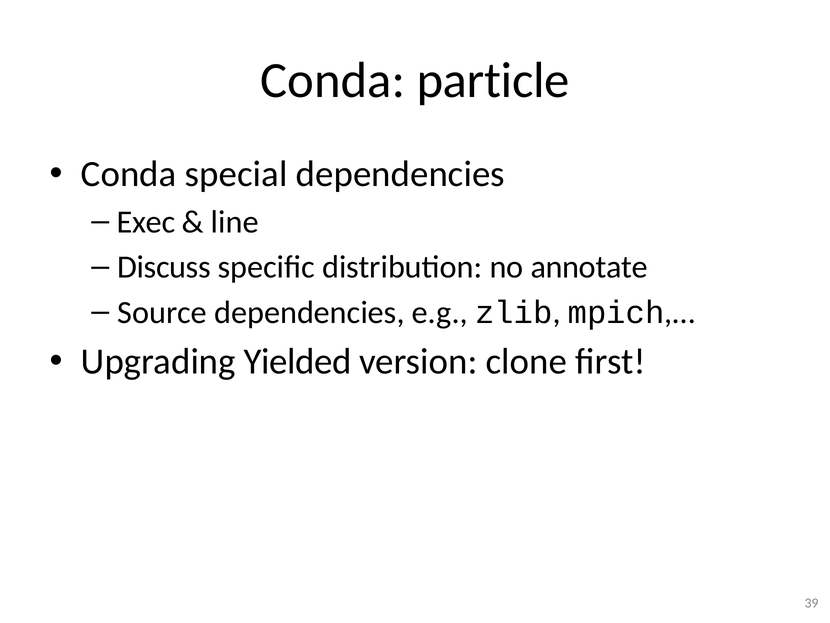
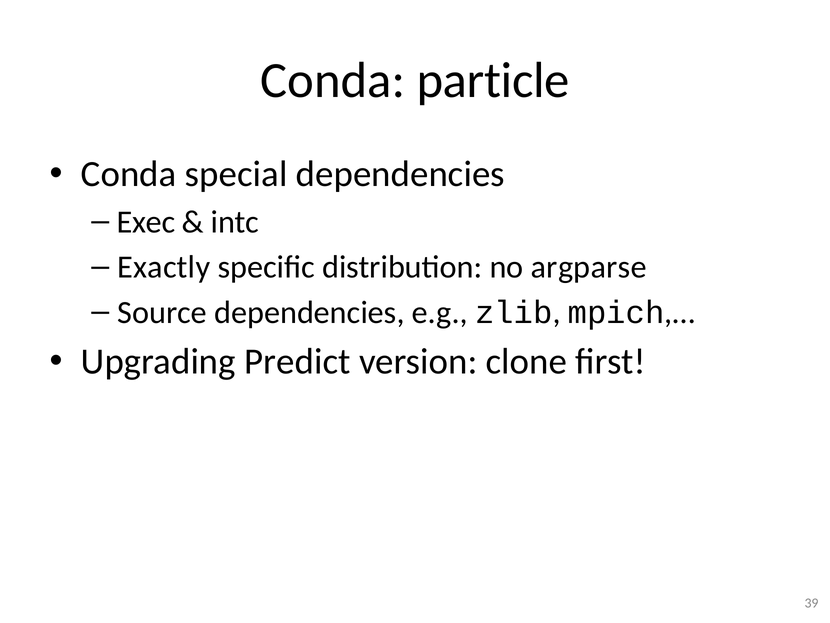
line: line -> intc
Discuss: Discuss -> Exactly
annotate: annotate -> argparse
Yielded: Yielded -> Predict
